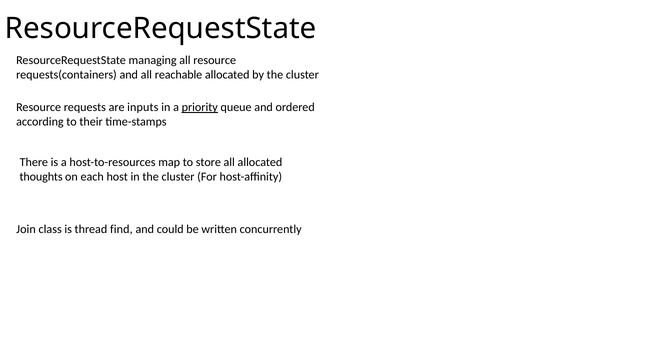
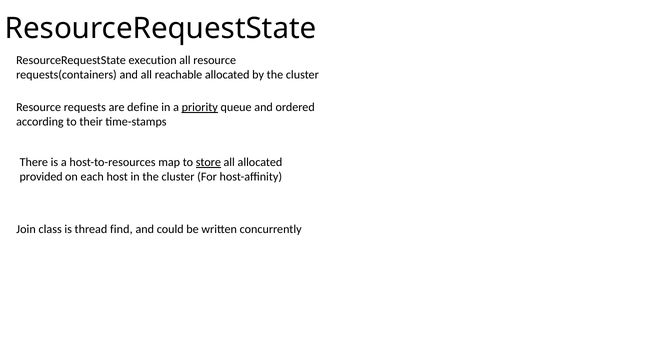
managing: managing -> execution
inputs: inputs -> define
store underline: none -> present
thoughts: thoughts -> provided
